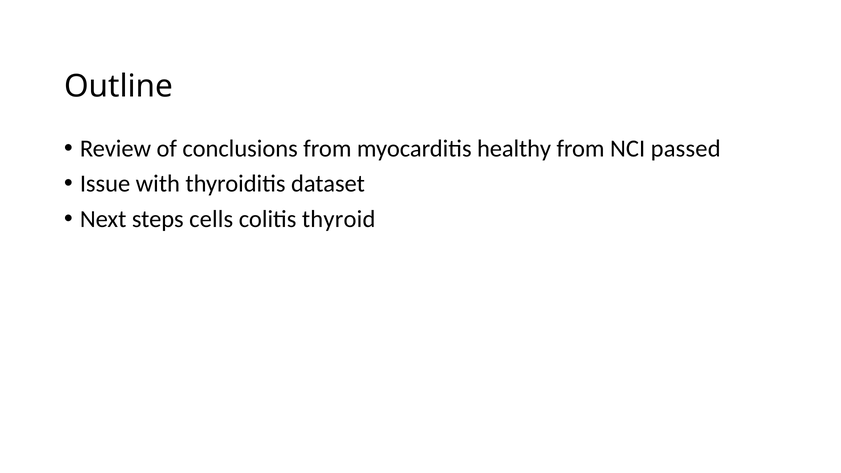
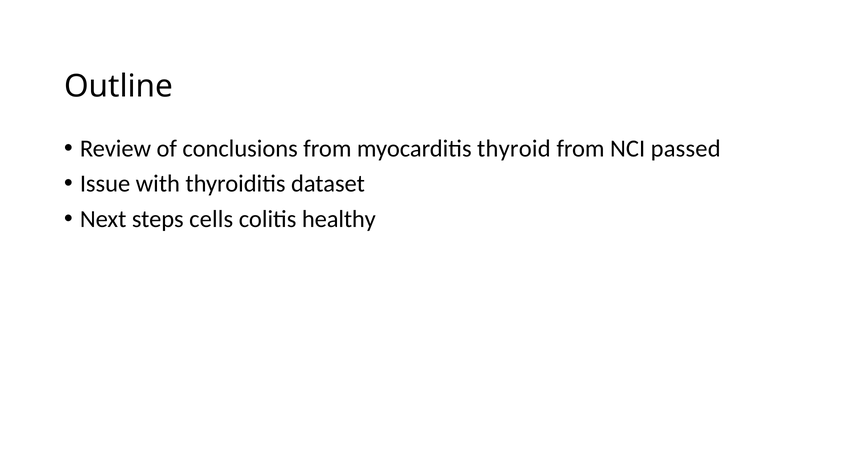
healthy: healthy -> thyroid
thyroid: thyroid -> healthy
